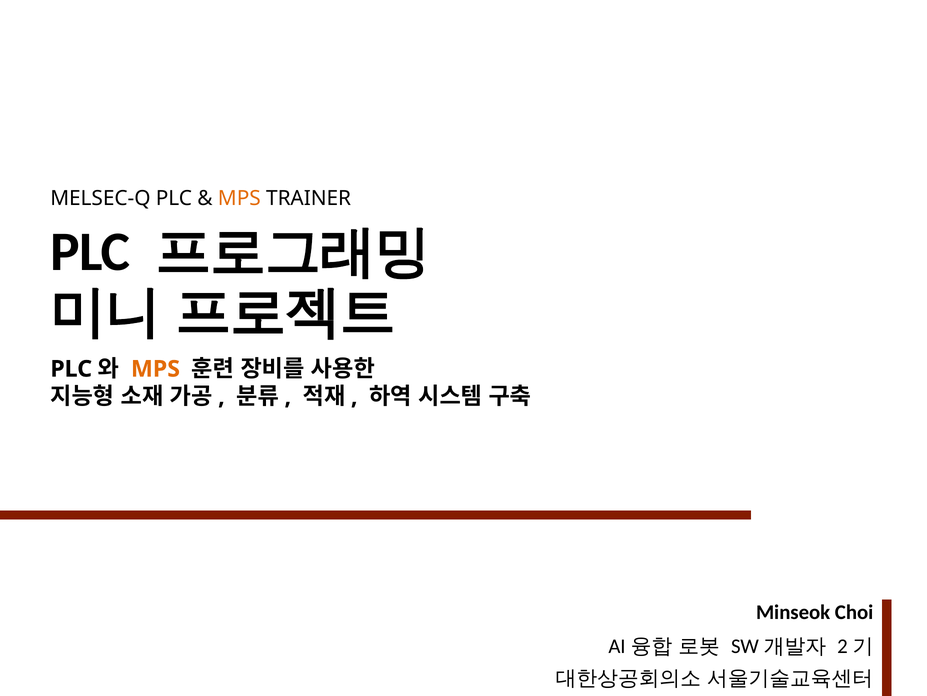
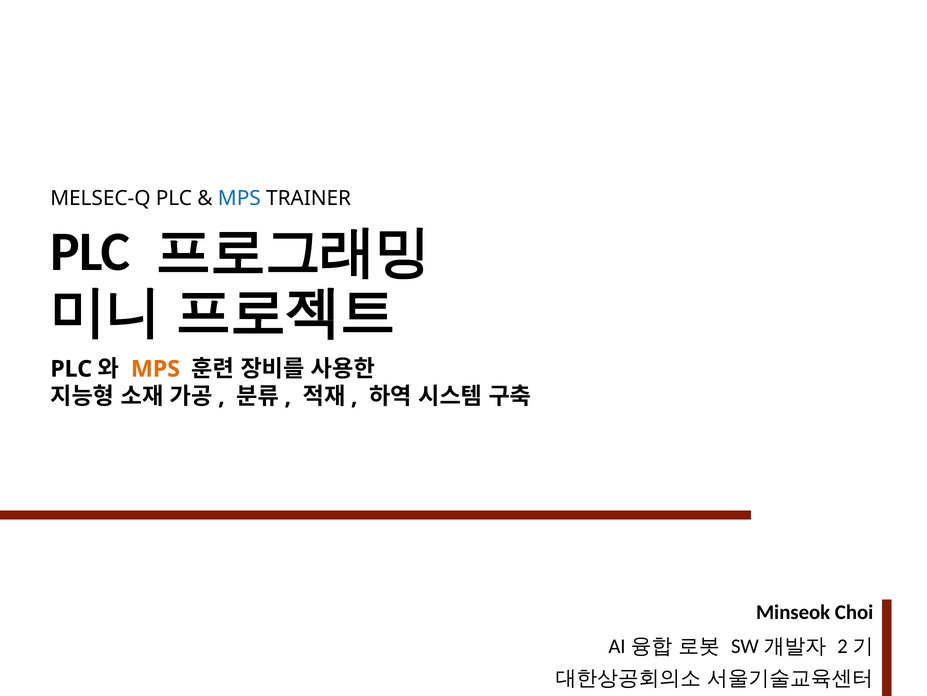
MPS at (239, 198) colour: orange -> blue
